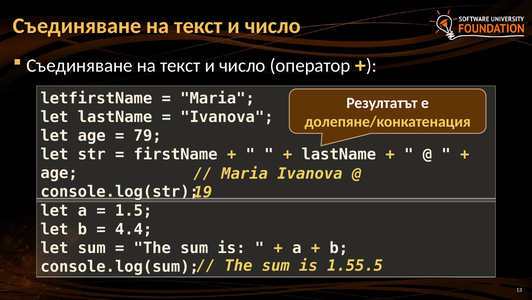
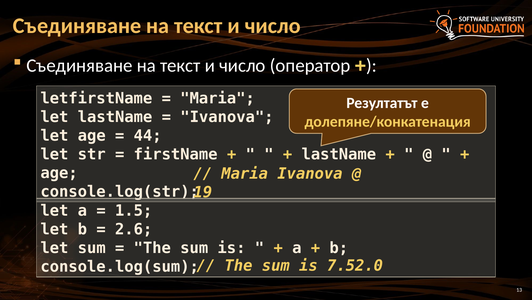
79: 79 -> 44
4.4: 4.4 -> 2.6
1.55.5: 1.55.5 -> 7.52.0
